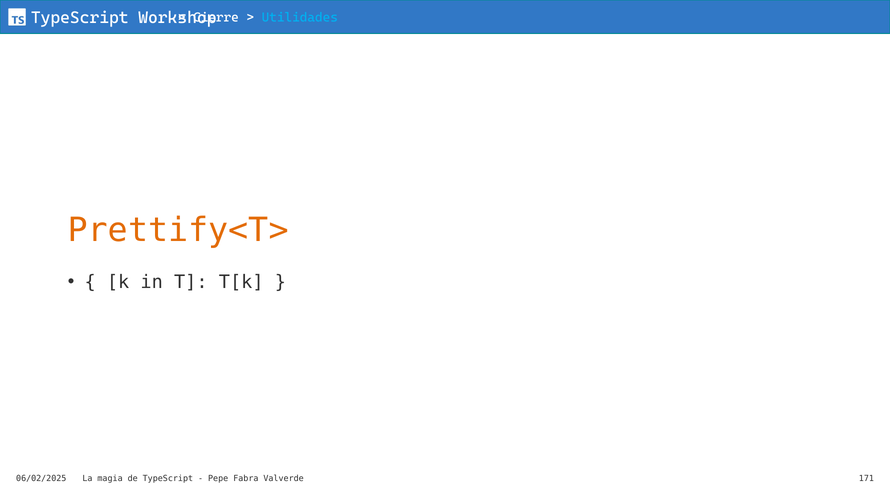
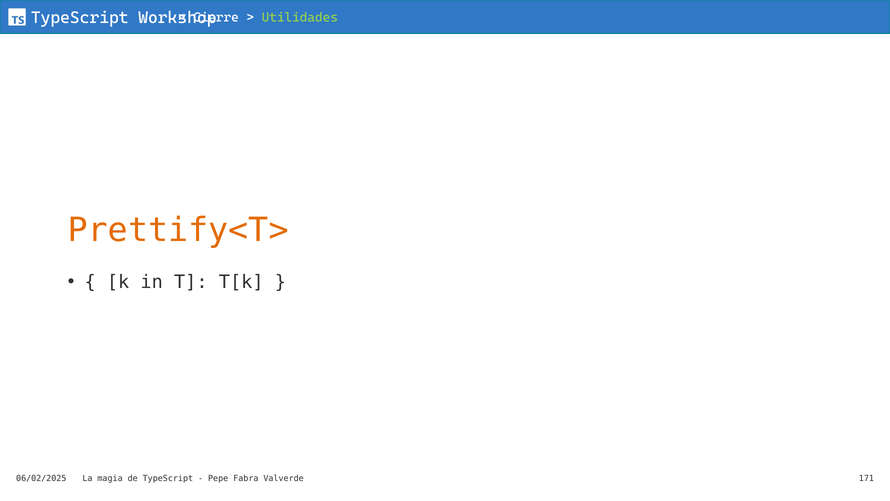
Utilidades colour: light blue -> light green
